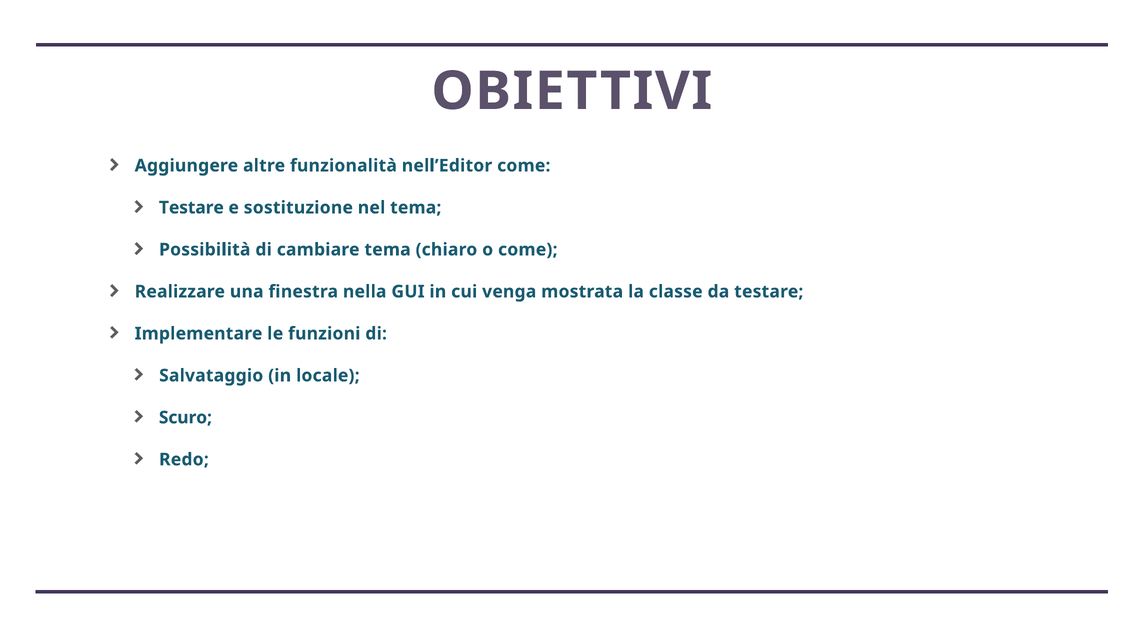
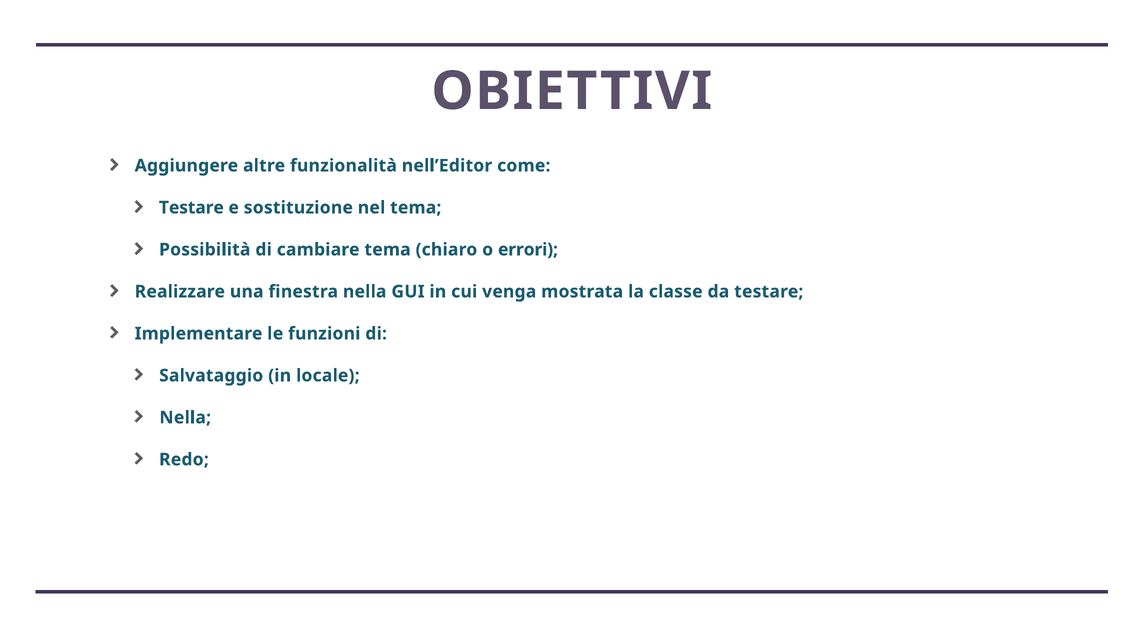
o come: come -> errori
Scuro at (185, 417): Scuro -> Nella
